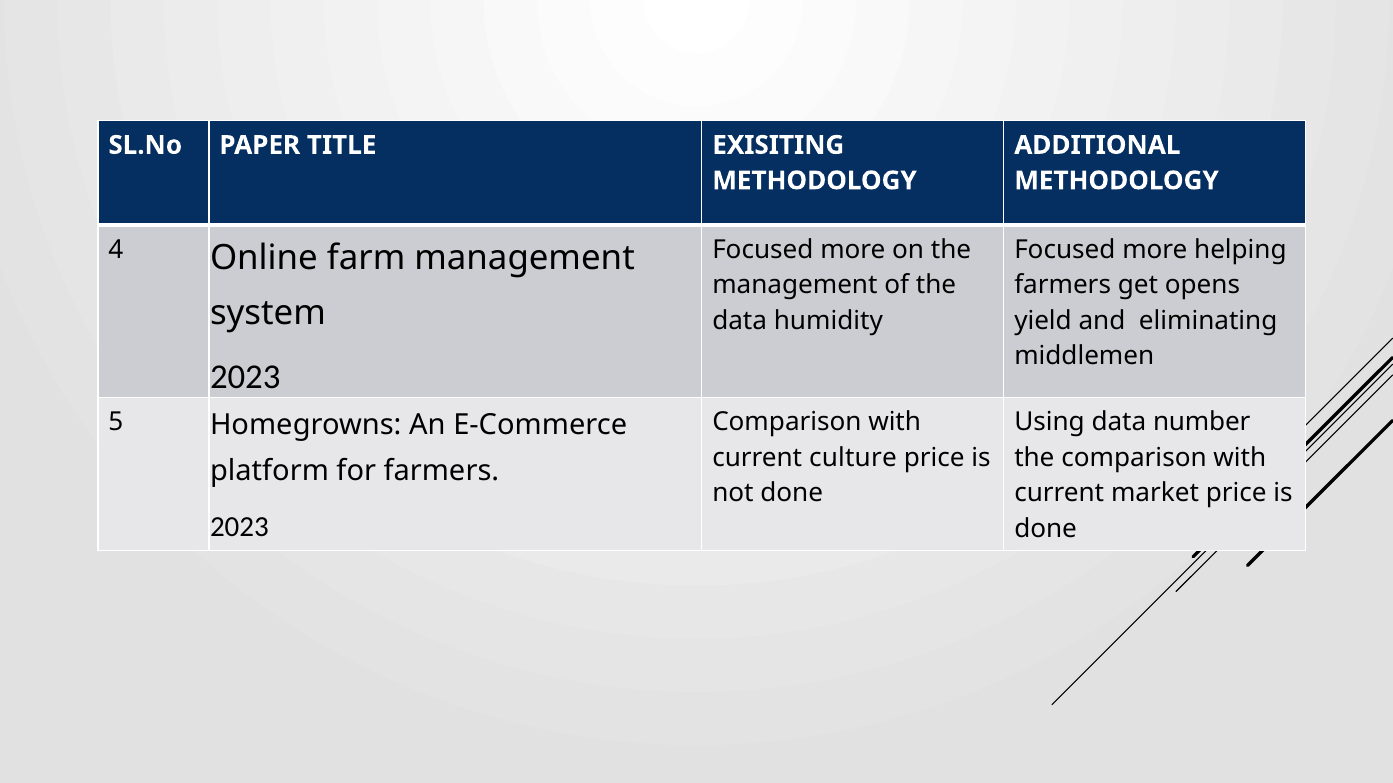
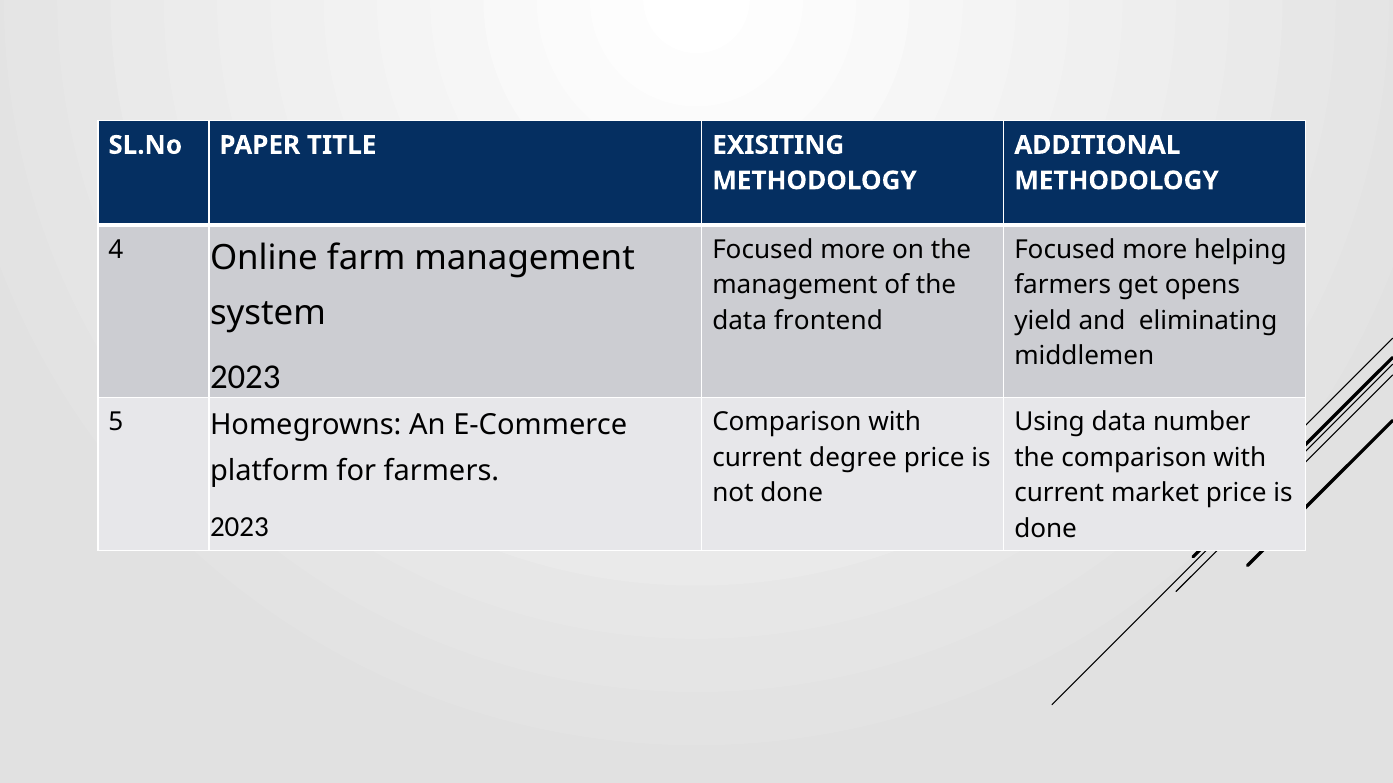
humidity: humidity -> frontend
culture: culture -> degree
